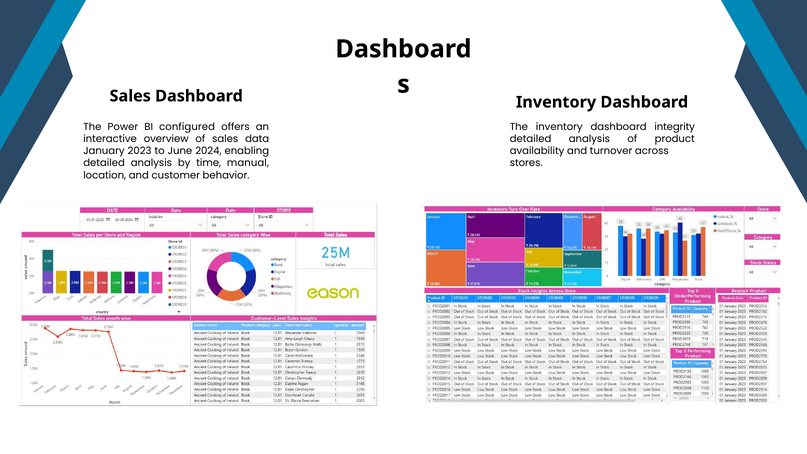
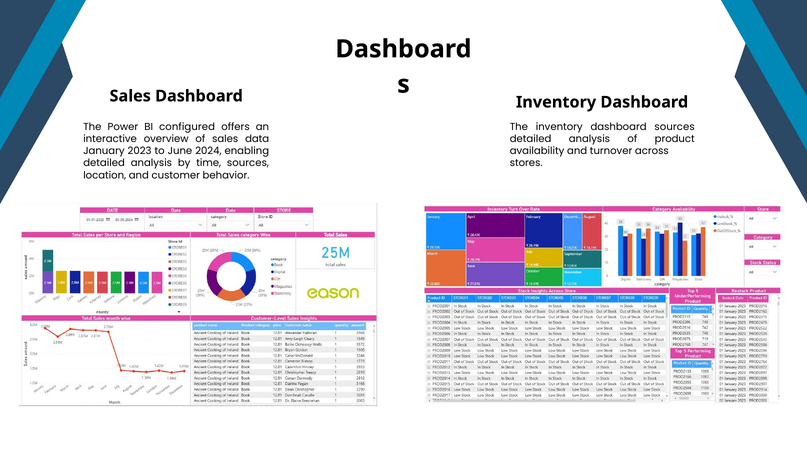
dashboard integrity: integrity -> sources
time manual: manual -> sources
